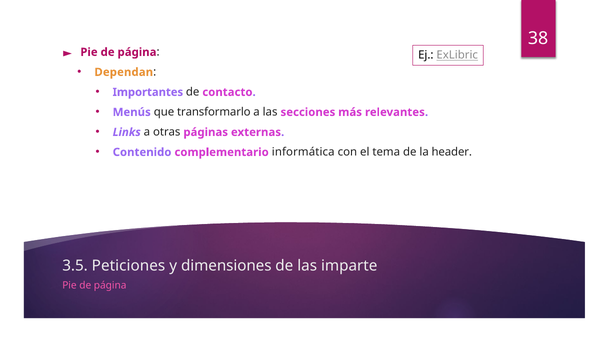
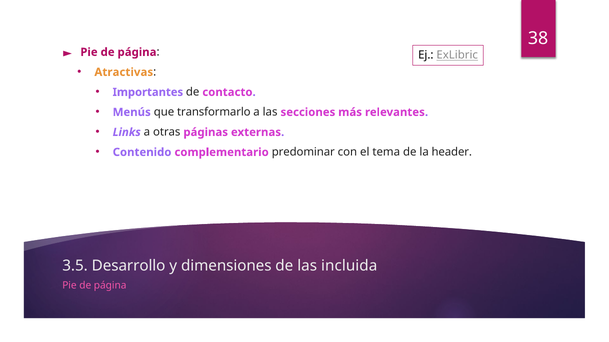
Dependan: Dependan -> Atractivas
informática: informática -> predominar
Peticiones: Peticiones -> Desarrollo
imparte: imparte -> incluida
